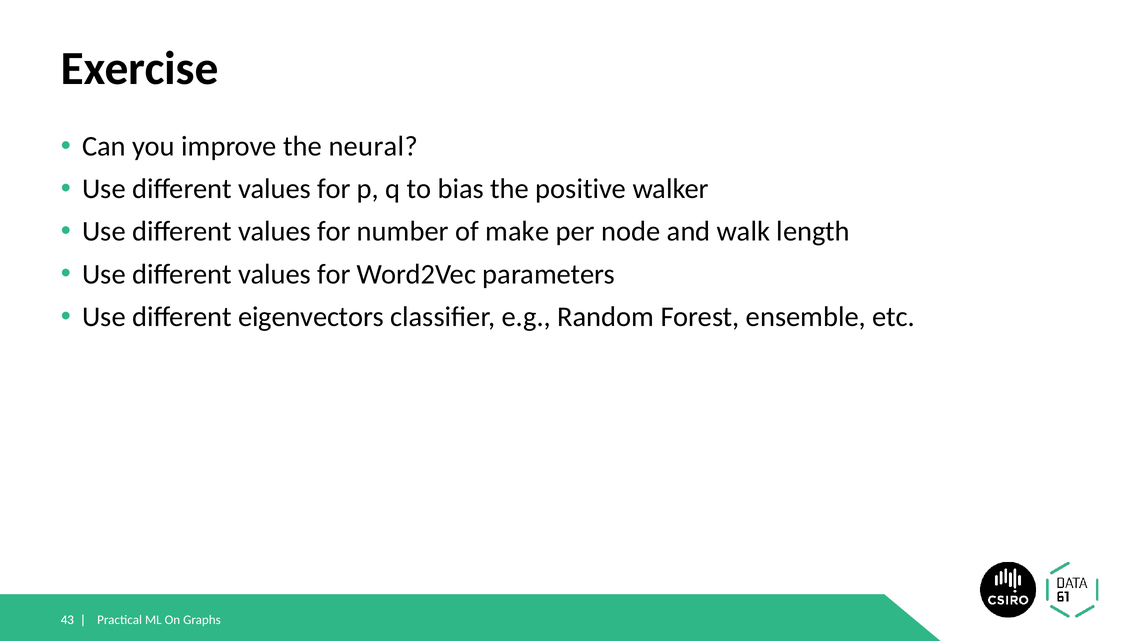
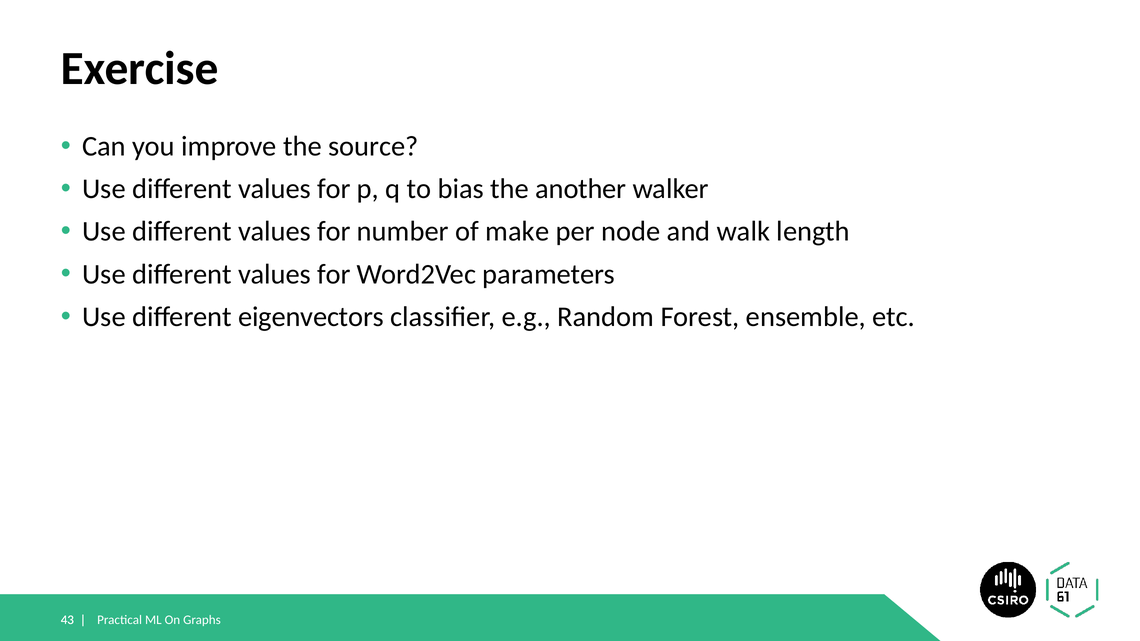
neural: neural -> source
positive: positive -> another
